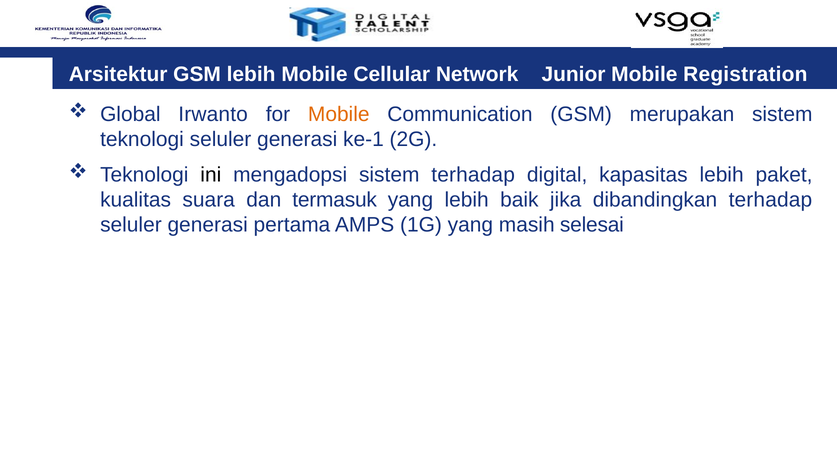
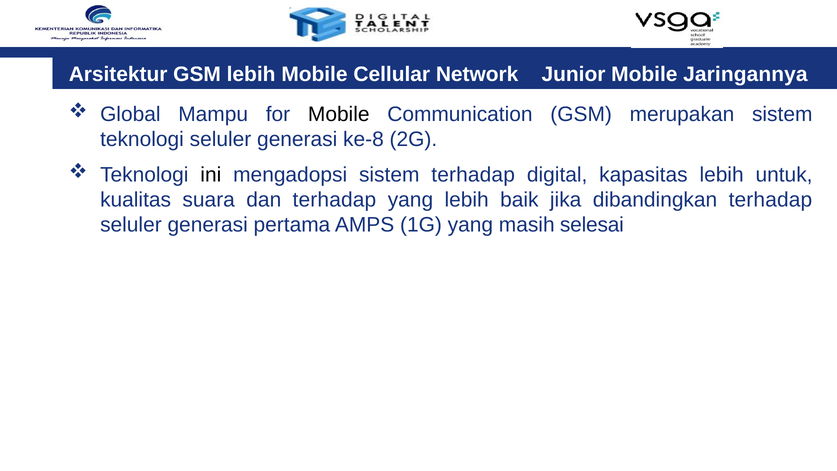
Registration: Registration -> Jaringannya
Irwanto: Irwanto -> Mampu
Mobile at (339, 114) colour: orange -> black
ke-1: ke-1 -> ke-8
paket: paket -> untuk
dan termasuk: termasuk -> terhadap
